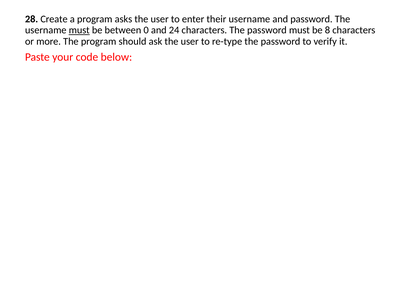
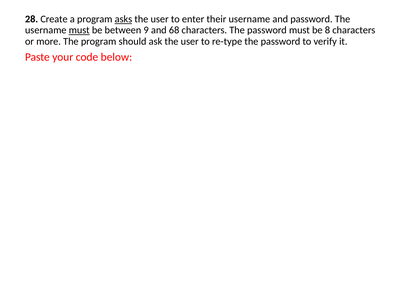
asks underline: none -> present
0: 0 -> 9
24: 24 -> 68
